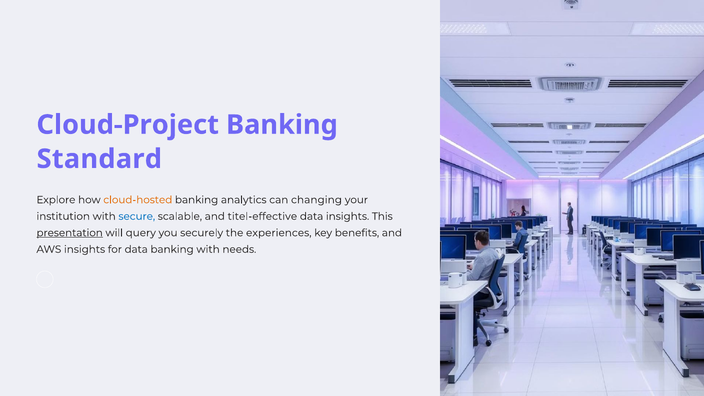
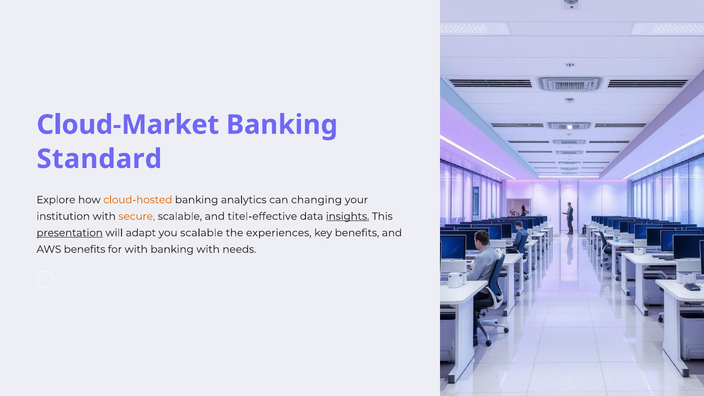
Cloud-Project: Cloud-Project -> Cloud-Market
secure colour: blue -> orange
insights at (348, 216) underline: none -> present
query: query -> adapt
you securely: securely -> scalable
AWS insights: insights -> benefits
for data: data -> with
